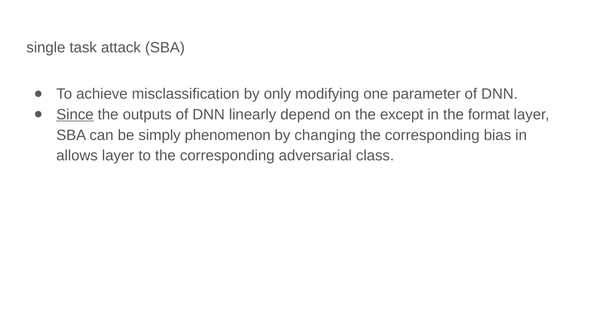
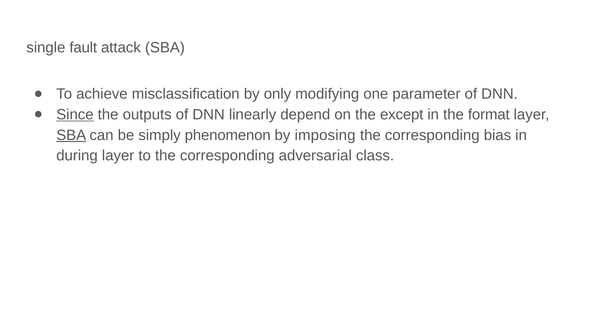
task: task -> fault
SBA at (71, 135) underline: none -> present
changing: changing -> imposing
allows: allows -> during
